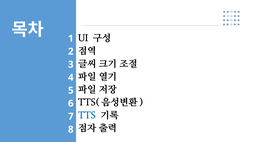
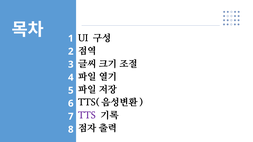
TTS colour: blue -> purple
